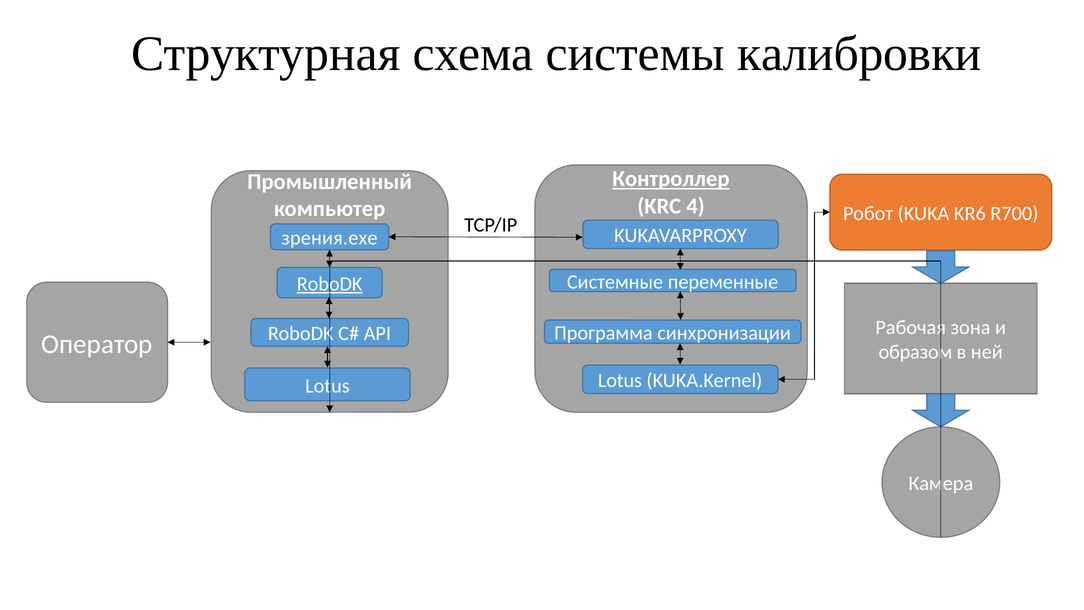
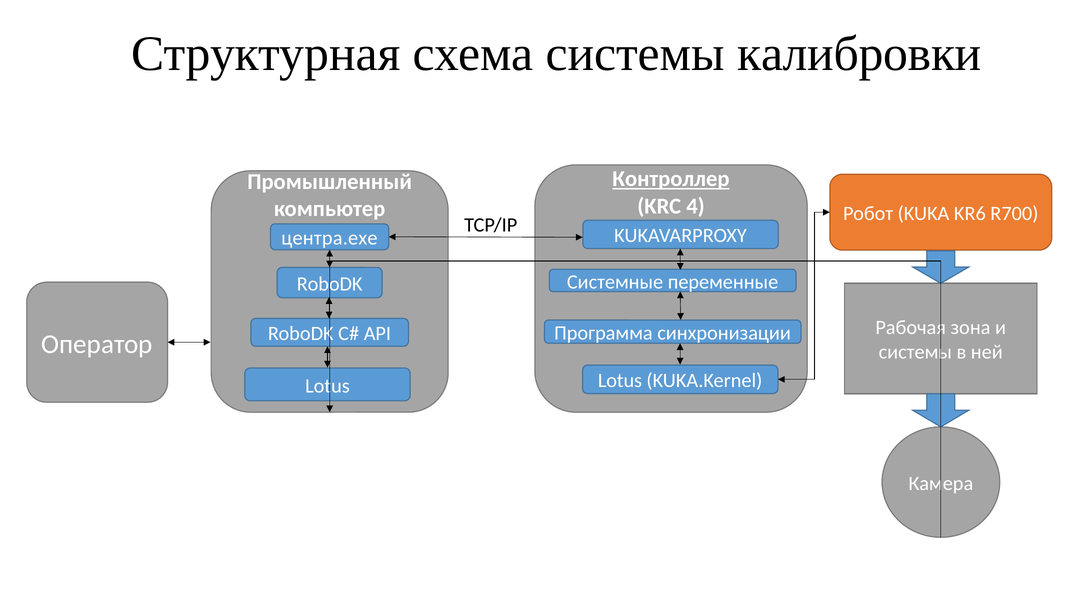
зрения.exe: зрения.exe -> центра.exe
RoboDK at (330, 284) underline: present -> none
образом at (915, 352): образом -> системы
